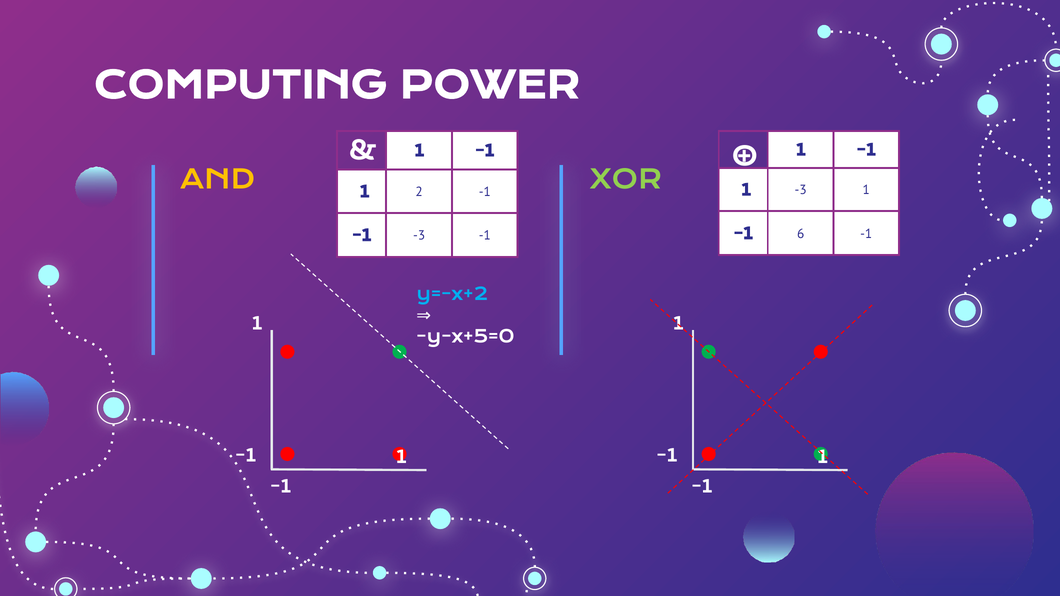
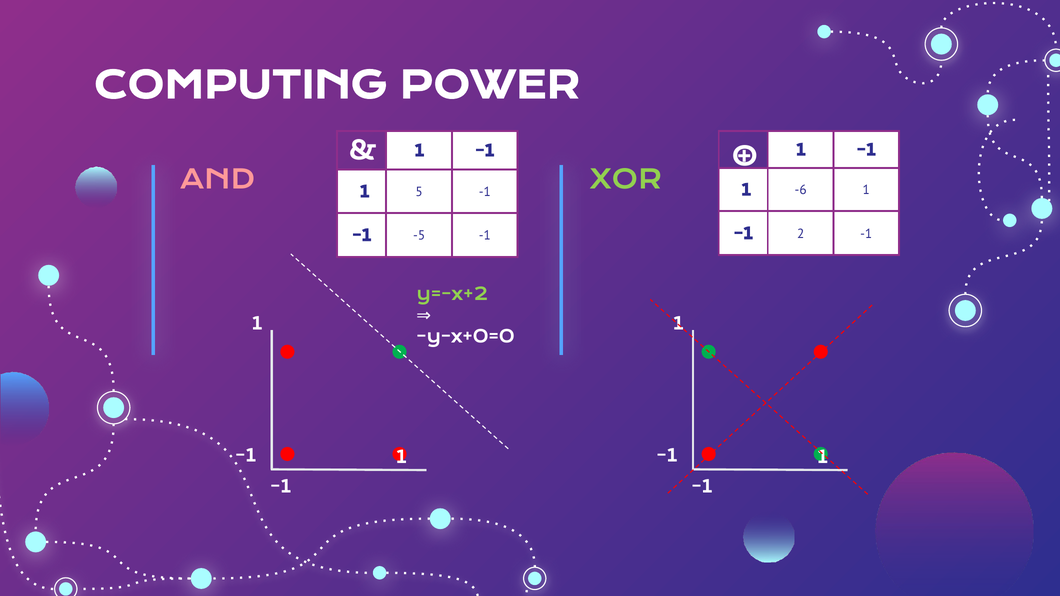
AND colour: yellow -> pink
1 -3: -3 -> -6
2: 2 -> 5
6: 6 -> 2
-1 -3: -3 -> -5
y=-x+2 colour: light blue -> light green
y-x+5=0: y-x+5=0 -> y-x+0=0
